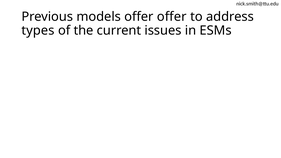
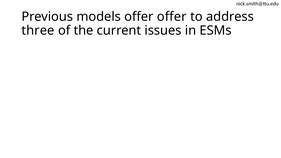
types: types -> three
